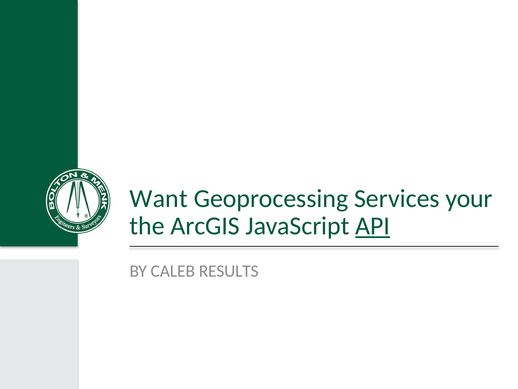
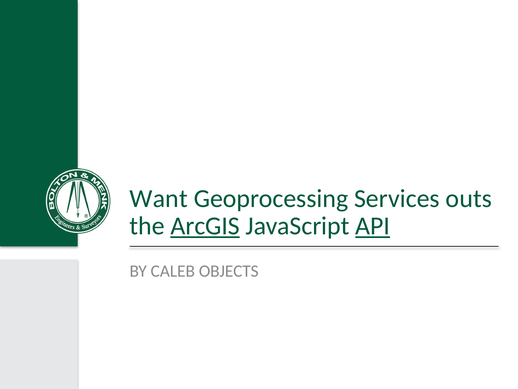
your: your -> outs
ArcGIS underline: none -> present
RESULTS: RESULTS -> OBJECTS
